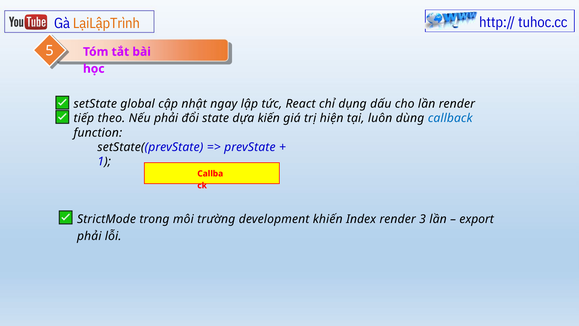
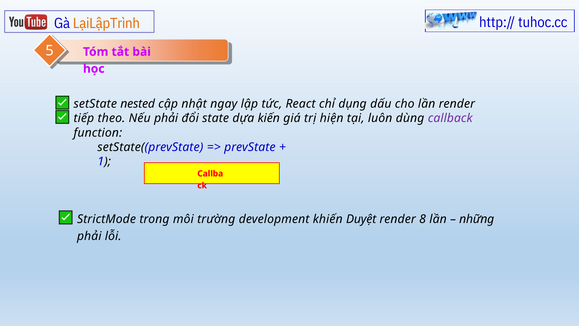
global: global -> nested
callback colour: blue -> purple
Index: Index -> Duyệt
3: 3 -> 8
export: export -> những
